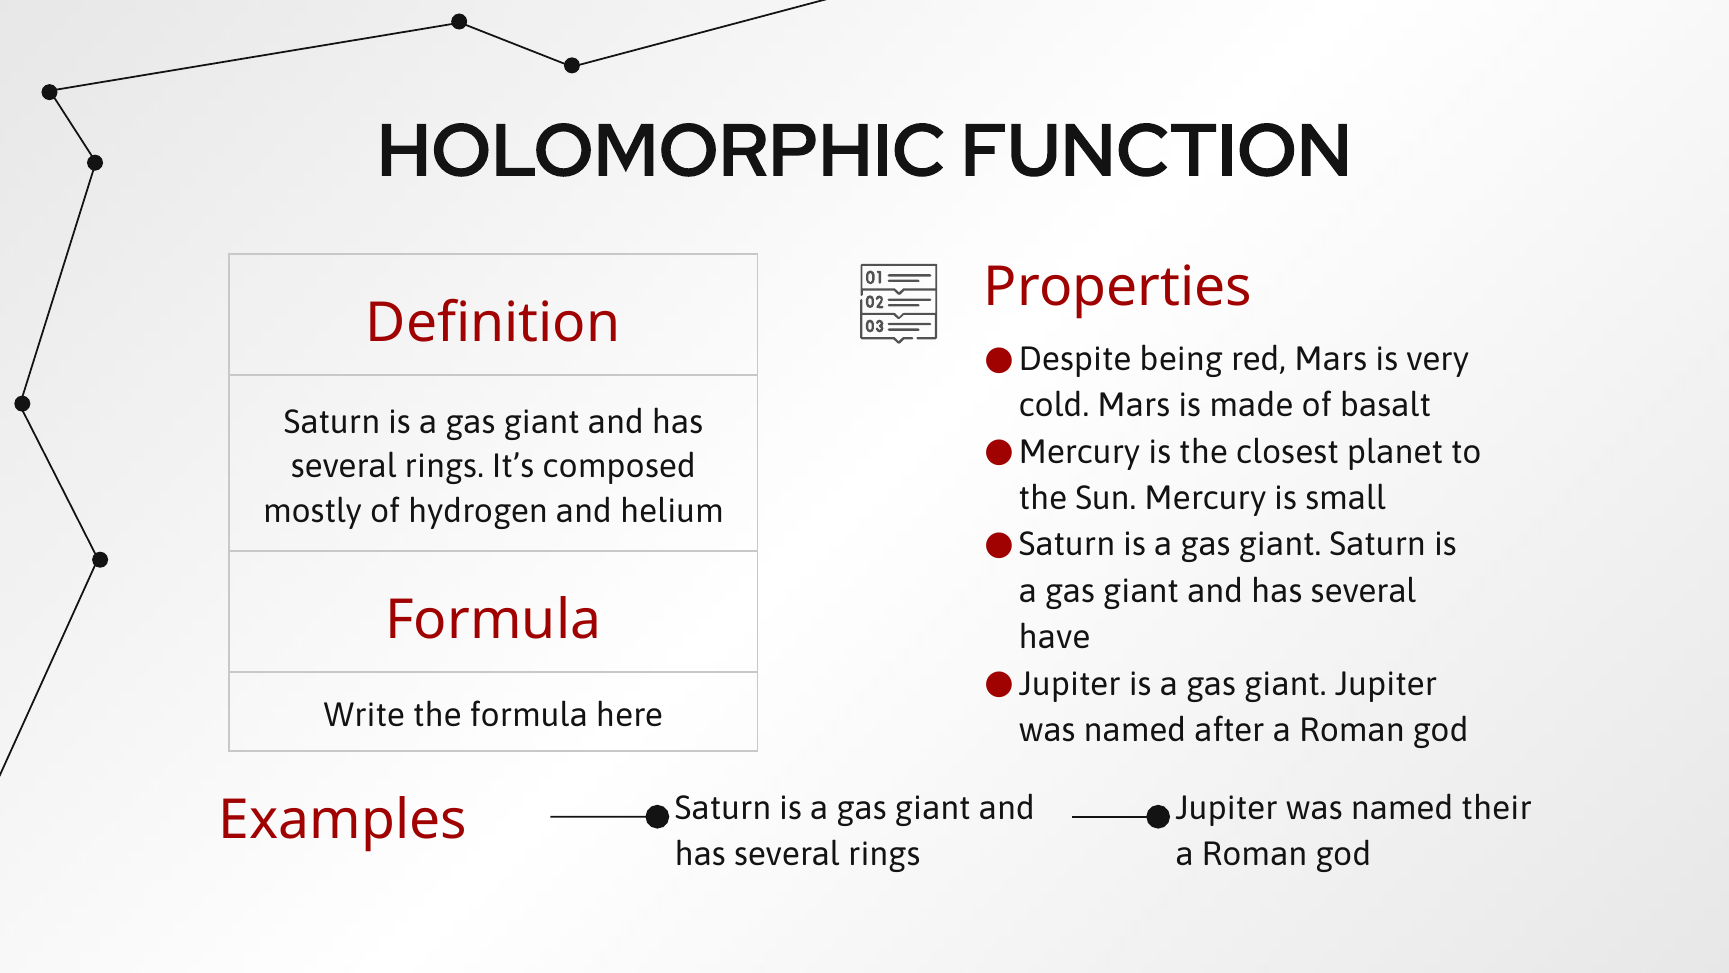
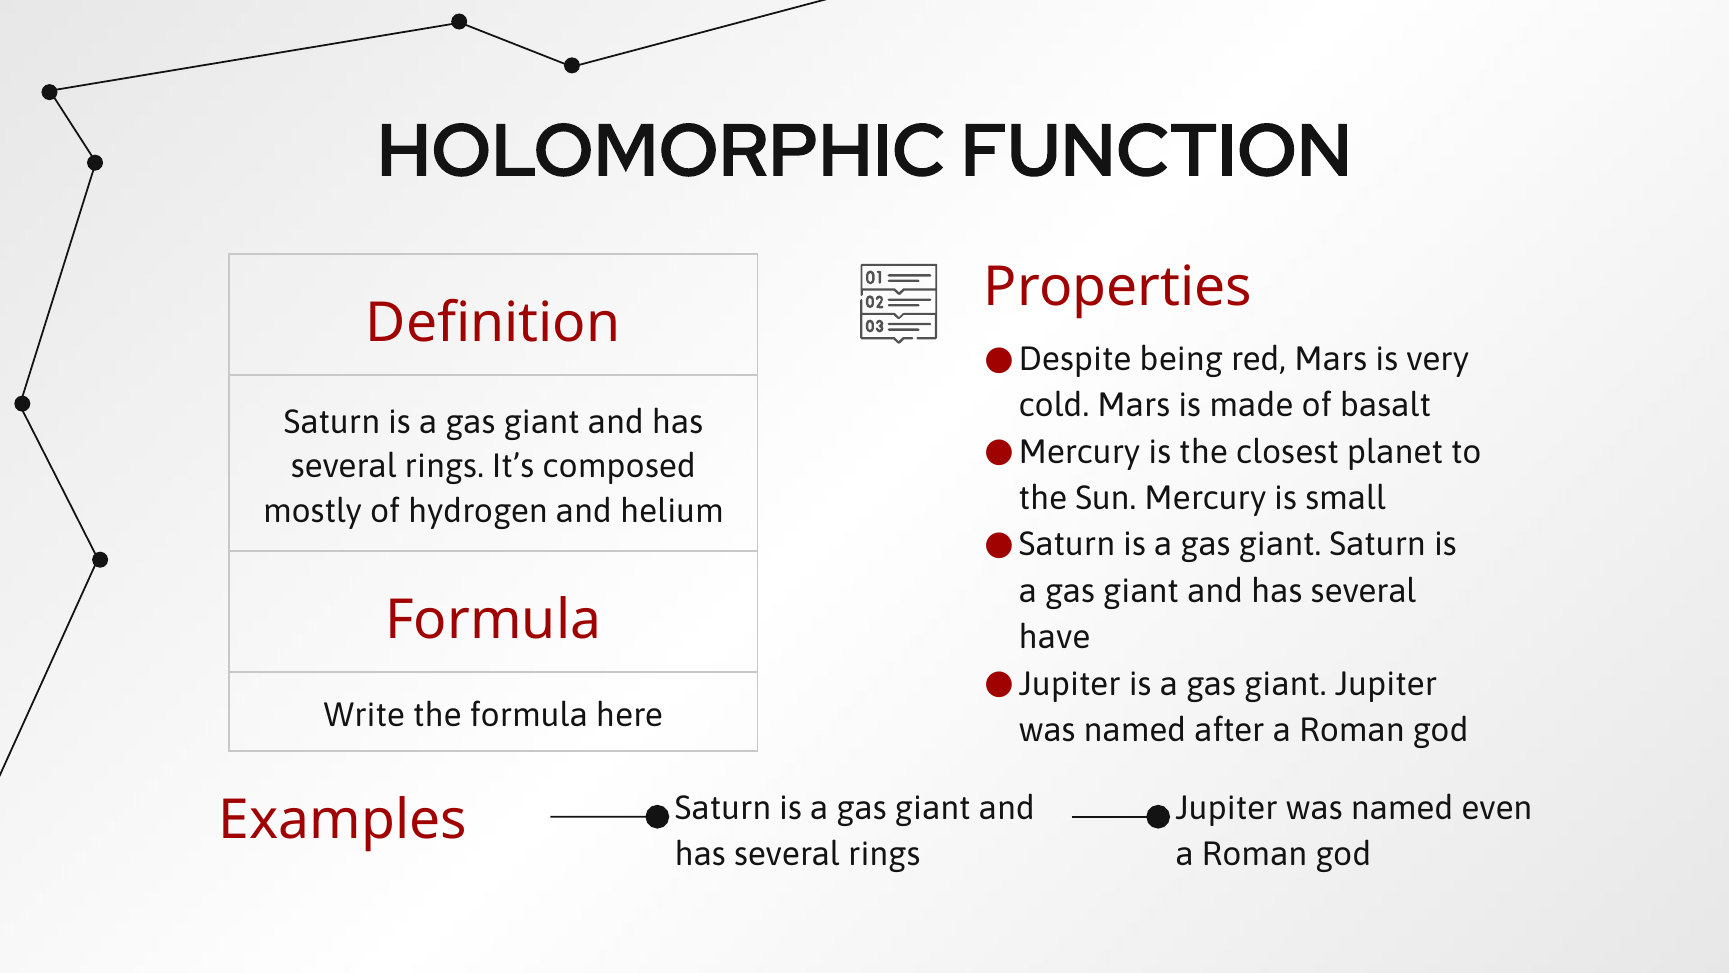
their: their -> even
